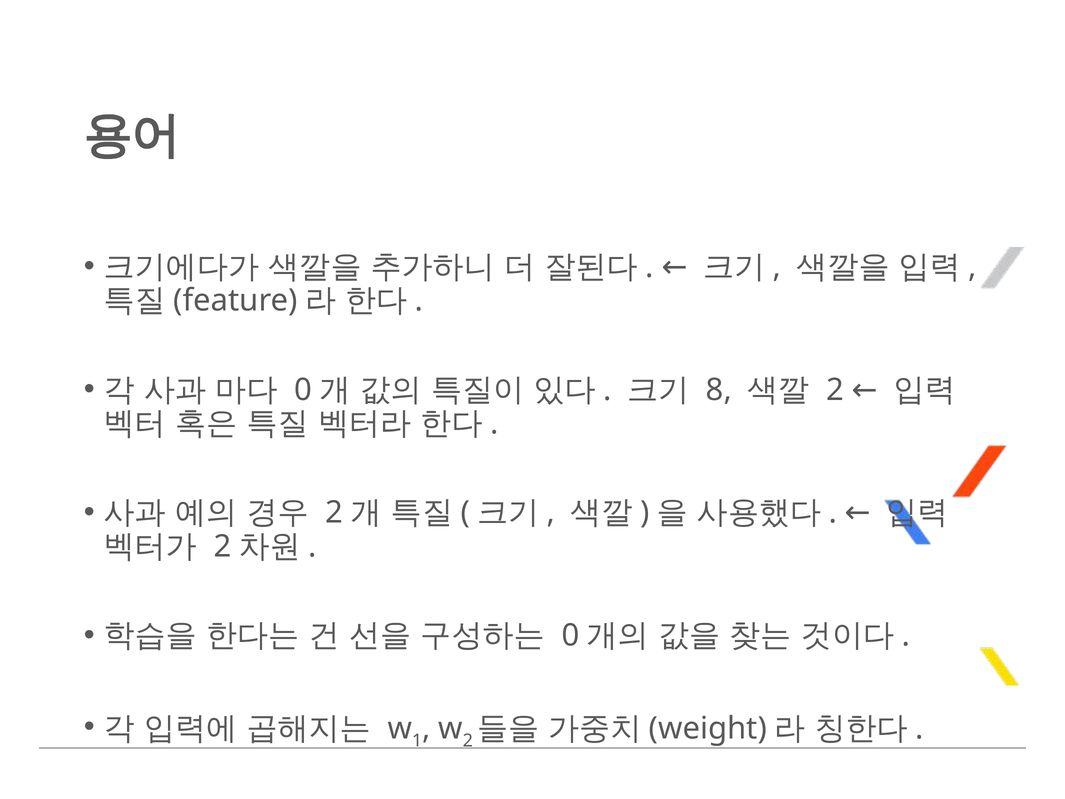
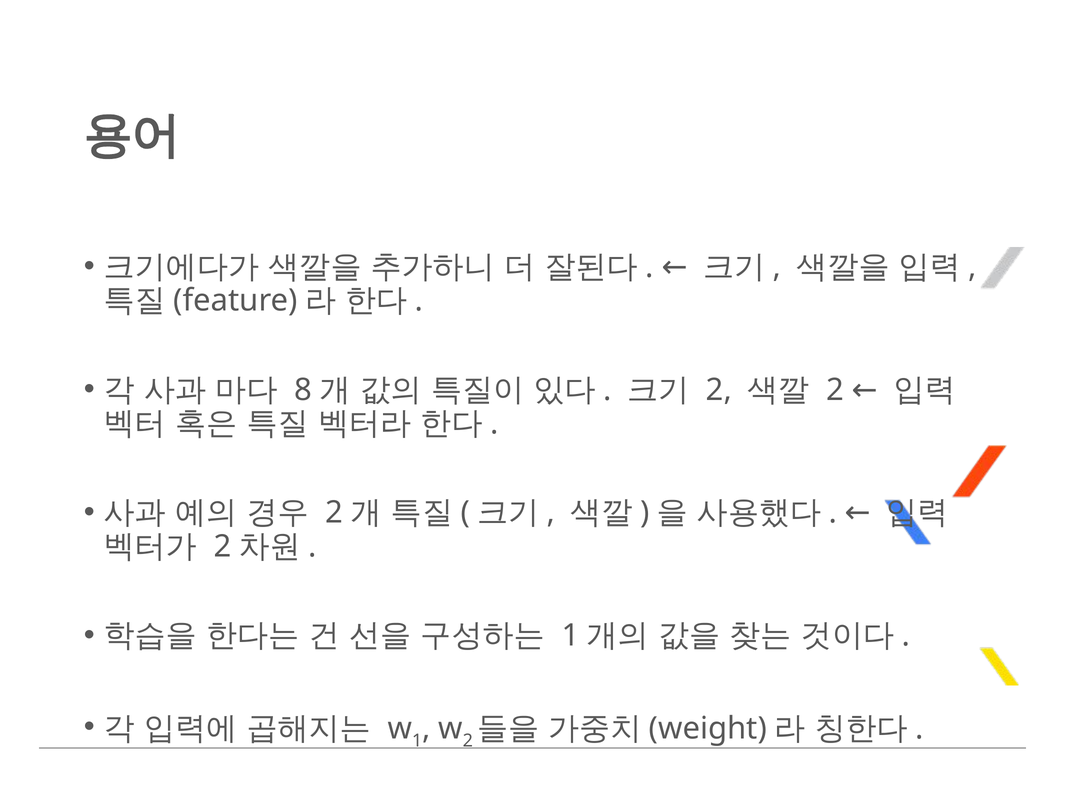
0 at (303, 390): 0 -> 8
8 at (719, 390): 8 -> 2
0 at (570, 635): 0 -> 1
